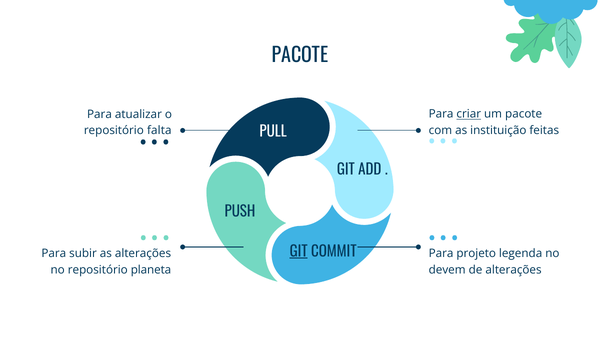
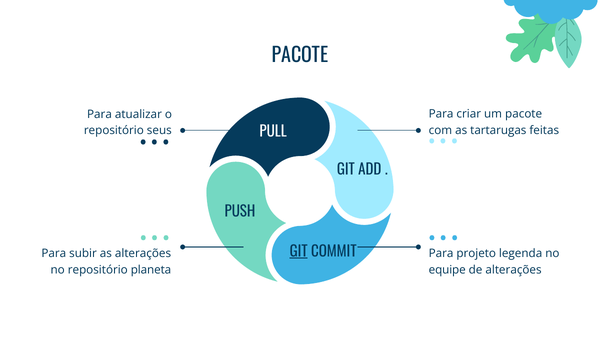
criar underline: present -> none
instituição: instituição -> tartarugas
falta: falta -> seus
devem: devem -> equipe
